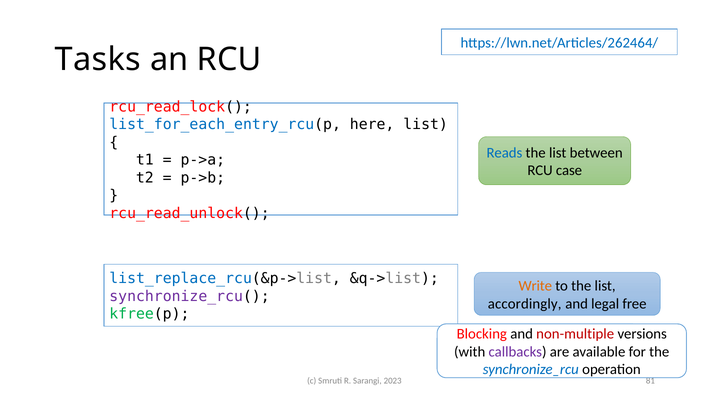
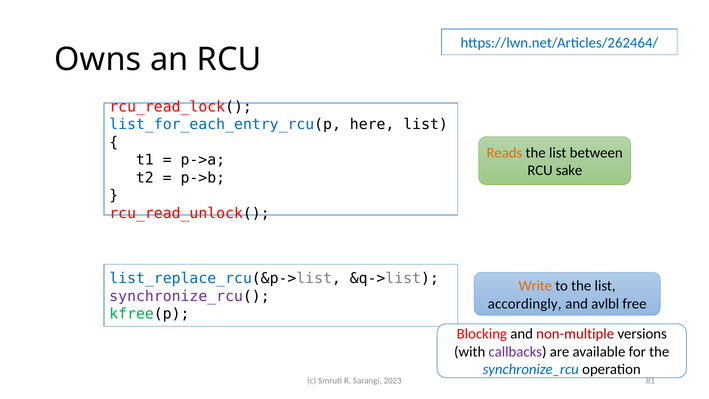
Tasks: Tasks -> Owns
Reads colour: blue -> orange
case: case -> sake
legal: legal -> avlbl
